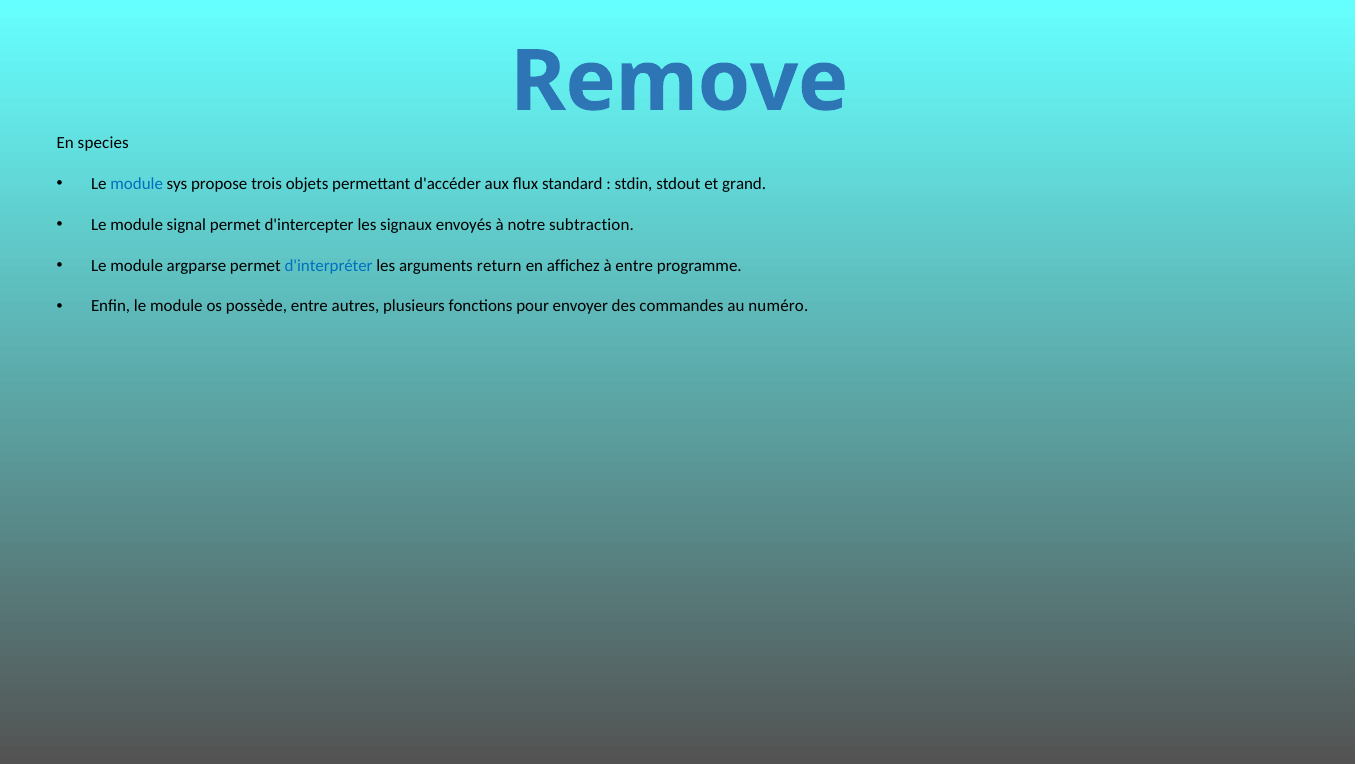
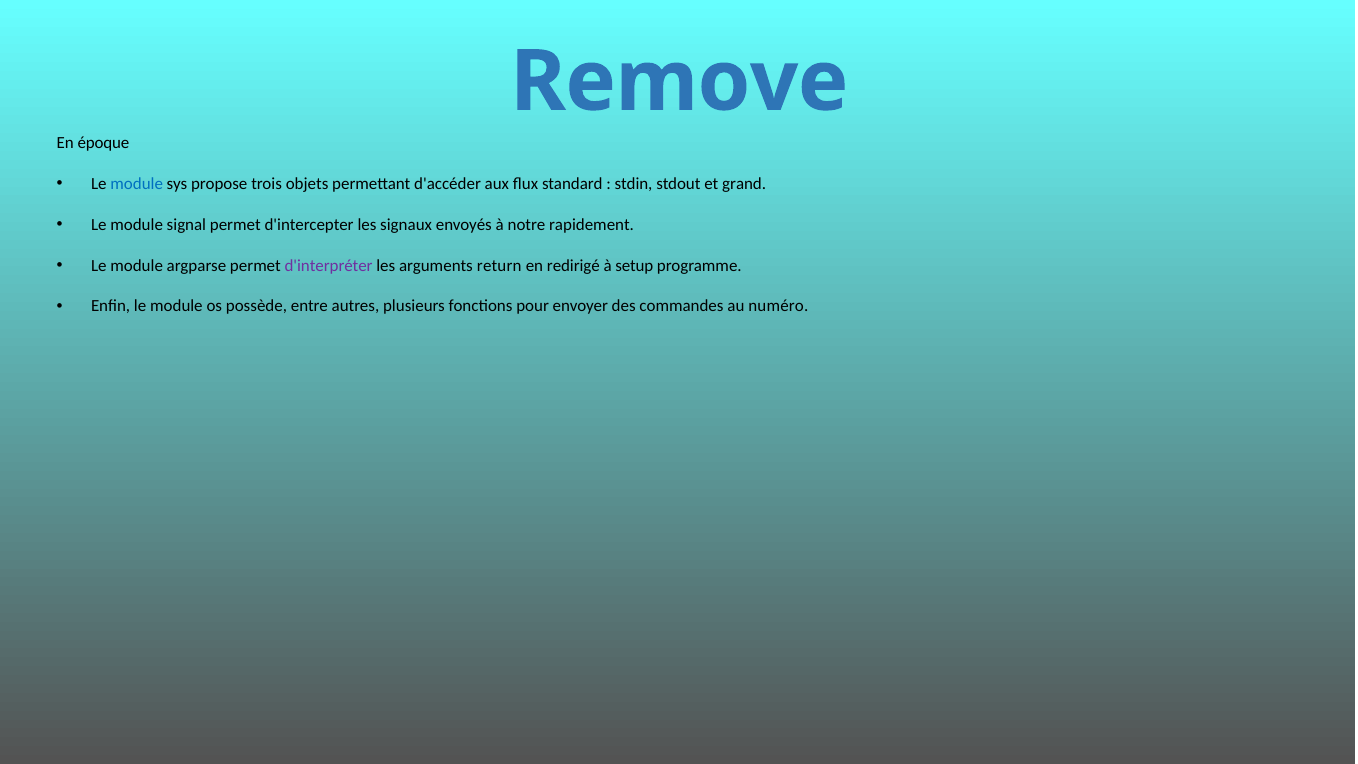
species: species -> époque
subtraction: subtraction -> rapidement
d'interpréter colour: blue -> purple
affichez: affichez -> redirigé
à entre: entre -> setup
